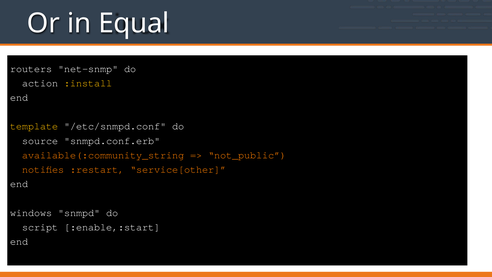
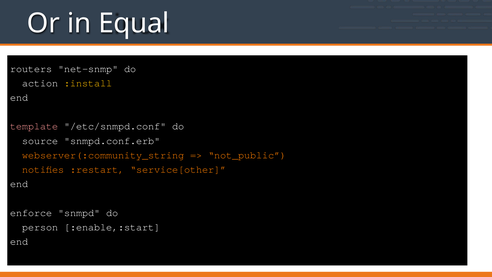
template colour: yellow -> pink
available(:community_string: available(:community_string -> webserver(:community_string
windows: windows -> enforce
script: script -> person
